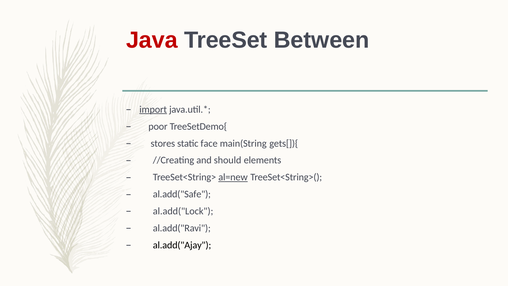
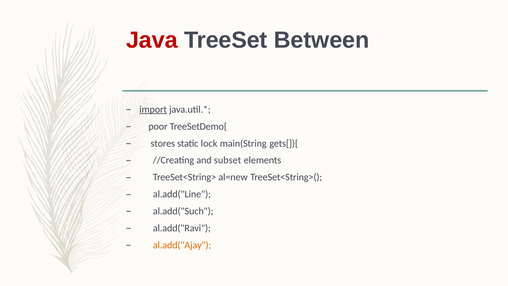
face: face -> lock
should: should -> subset
al=new underline: present -> none
al.add("Safe: al.add("Safe -> al.add("Line
al.add("Lock: al.add("Lock -> al.add("Such
al.add("Ajay colour: black -> orange
